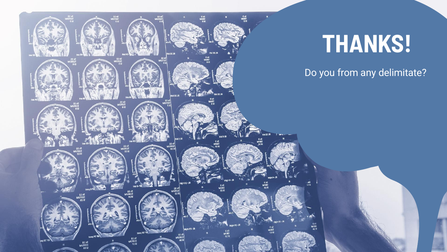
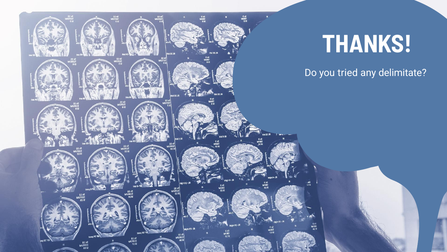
from: from -> tried
